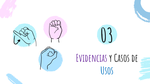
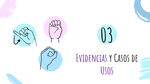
Usos colour: blue -> purple
